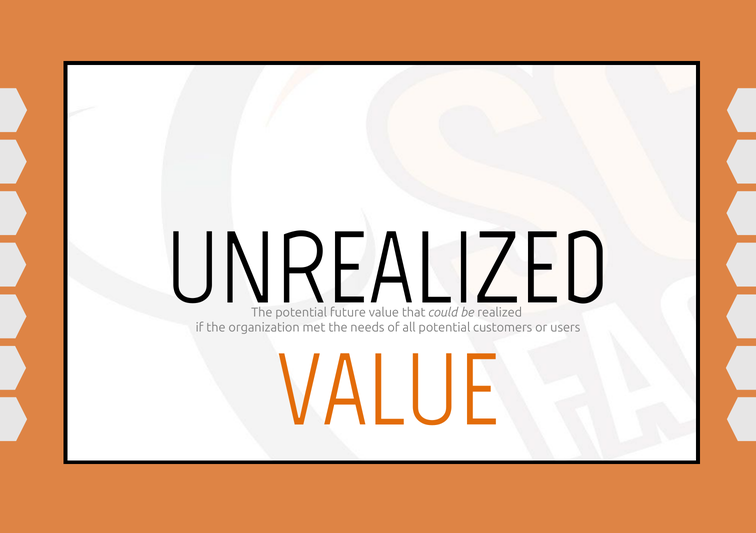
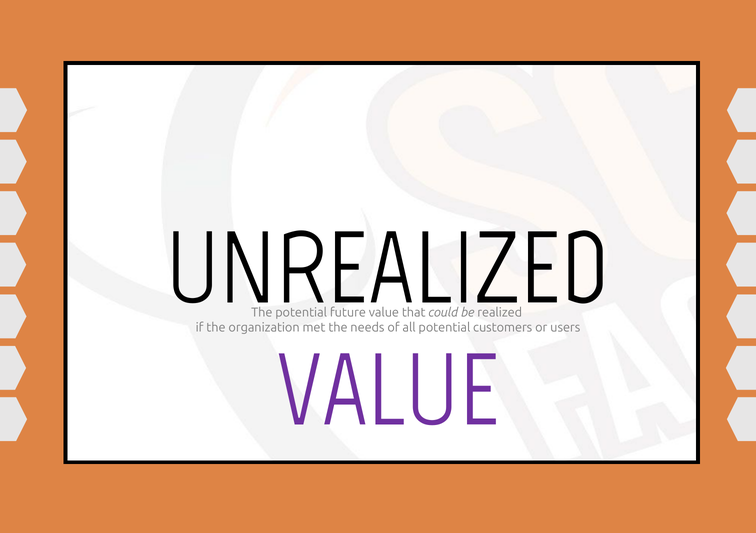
VALUE at (388, 391) colour: orange -> purple
